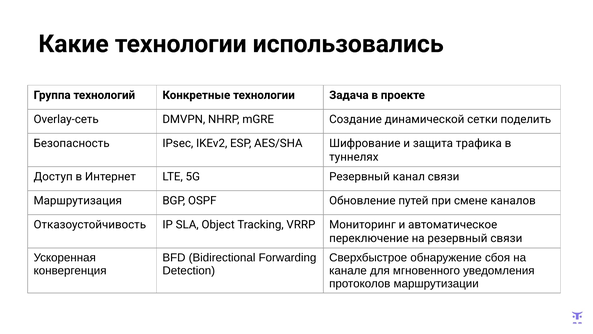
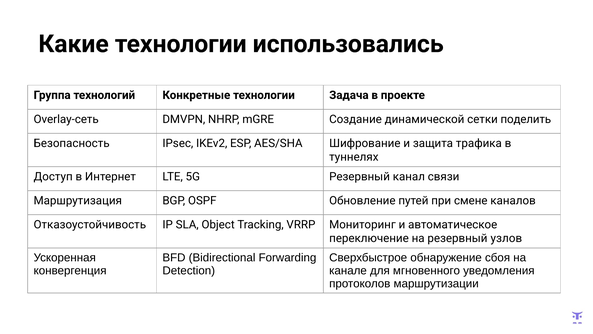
резервный связи: связи -> узлов
